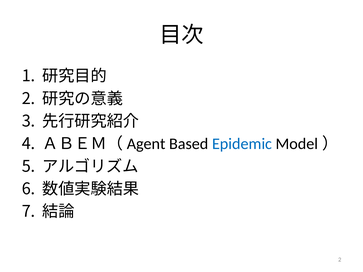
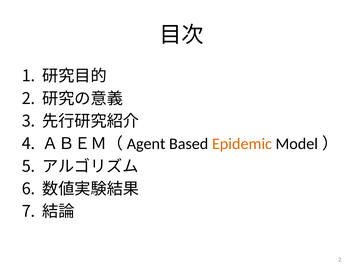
Epidemic colour: blue -> orange
